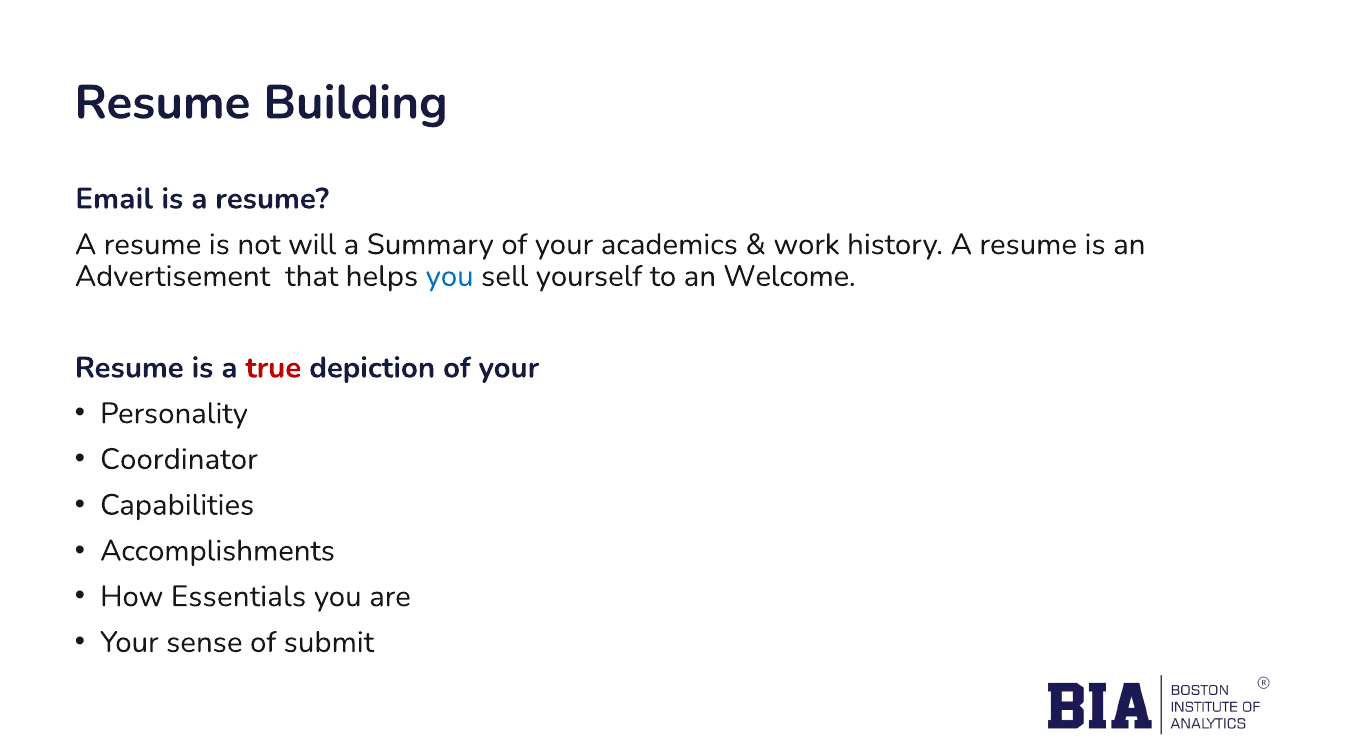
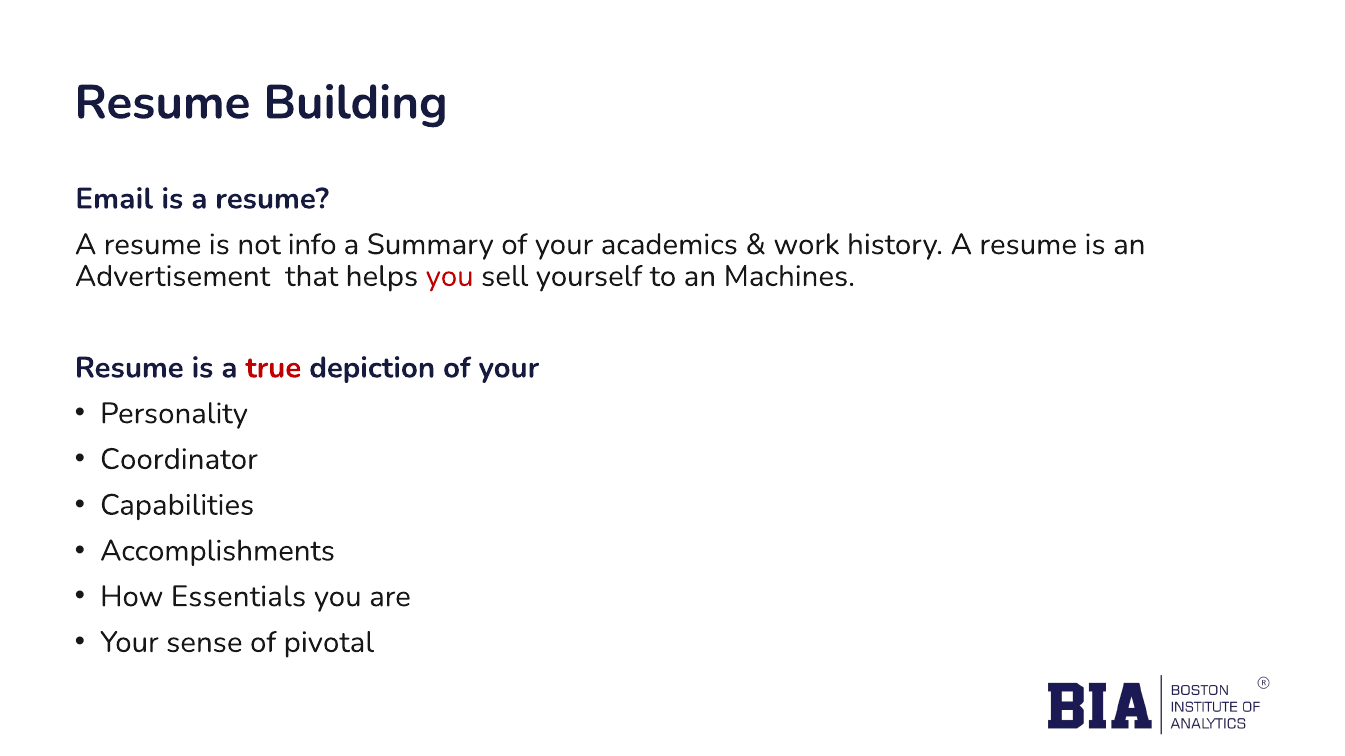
will: will -> info
you at (450, 276) colour: blue -> red
Welcome: Welcome -> Machines
submit: submit -> pivotal
